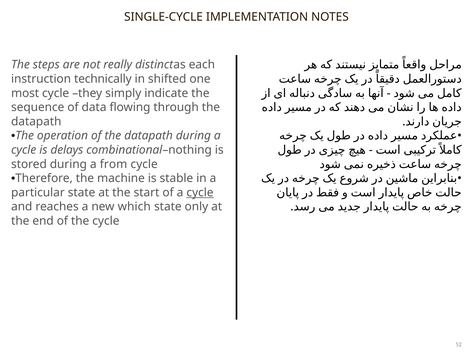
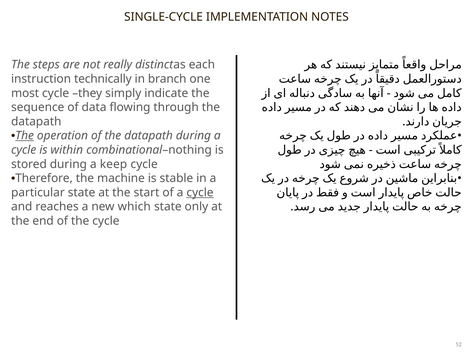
shifted: shifted -> branch
The at (25, 136) underline: none -> present
delays: delays -> within
from: from -> keep
